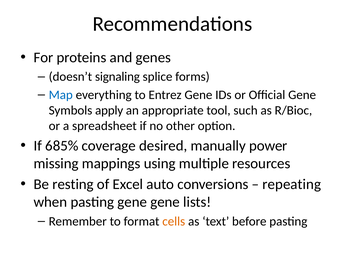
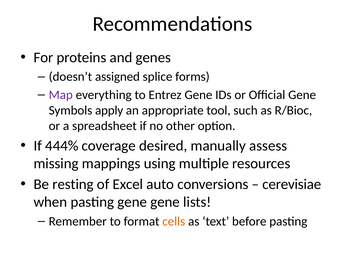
signaling: signaling -> assigned
Map colour: blue -> purple
685%: 685% -> 444%
power: power -> assess
repeating: repeating -> cerevisiae
